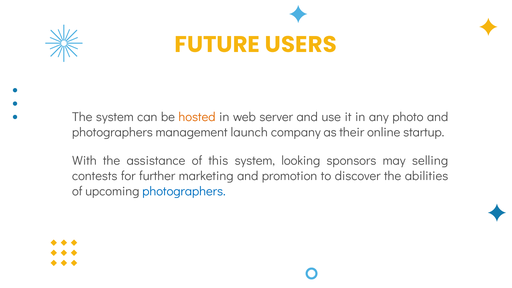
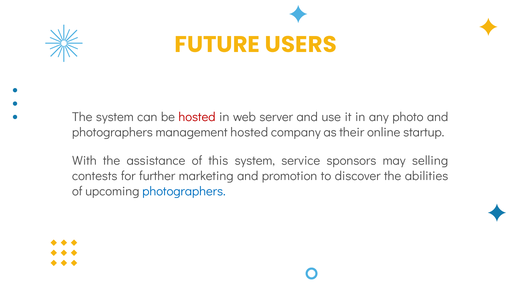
hosted at (197, 117) colour: orange -> red
management launch: launch -> hosted
looking: looking -> service
